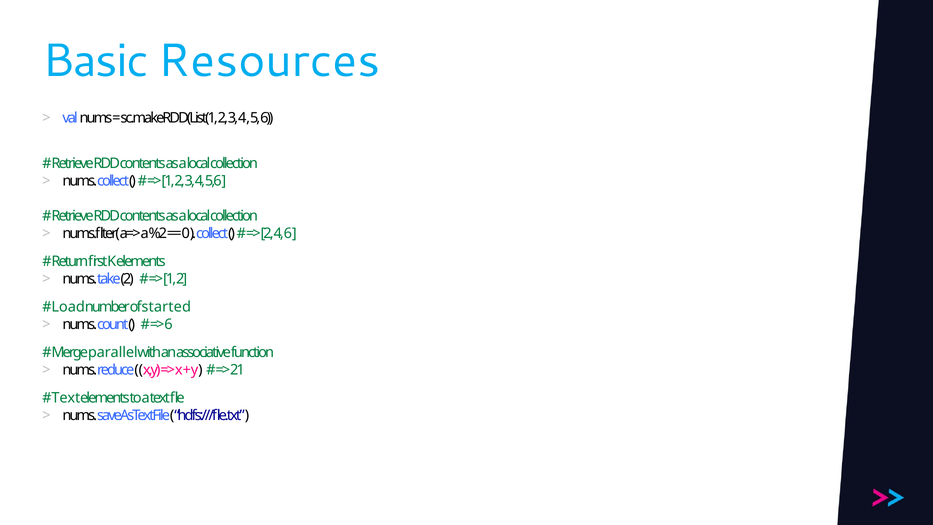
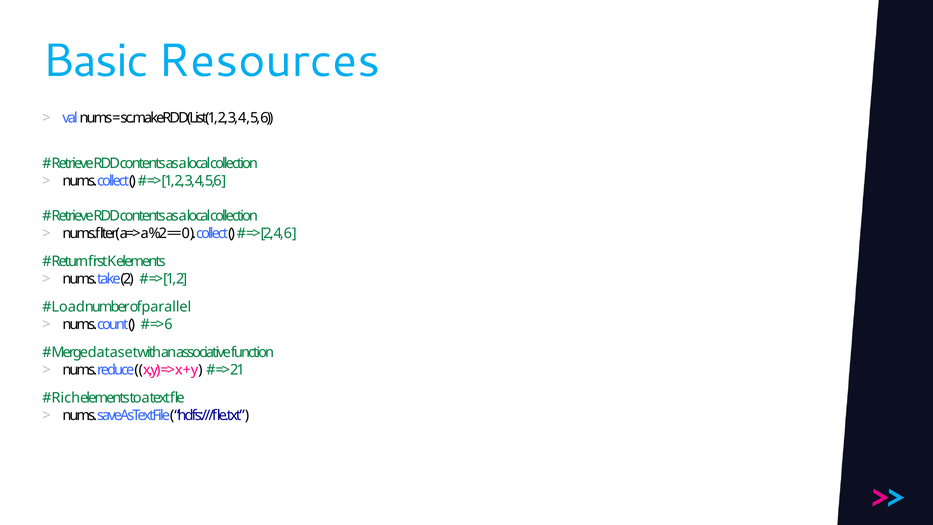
started: started -> parallel
parallel: parallel -> dataset
Text at (66, 398): Text -> Rich
